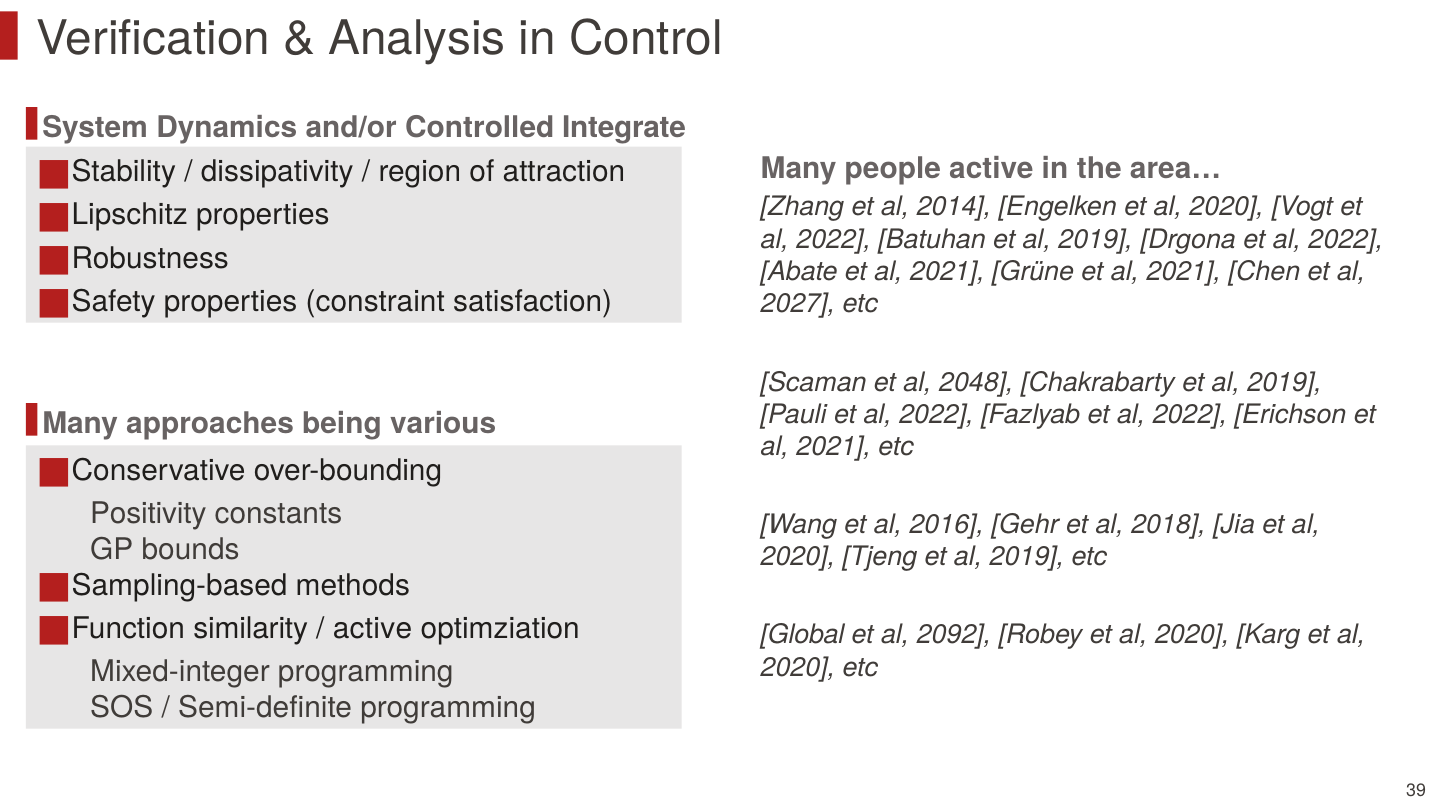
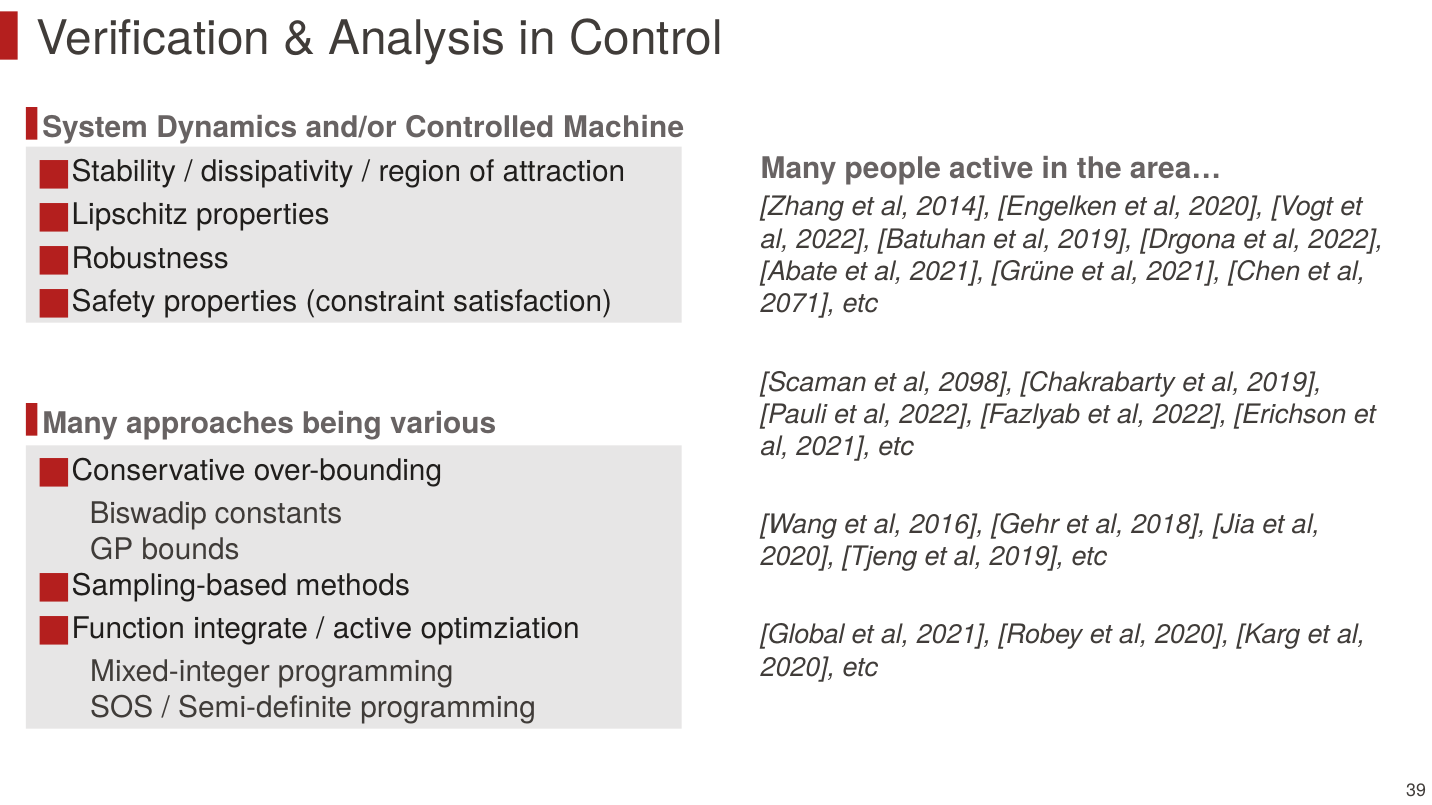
Integrate: Integrate -> Machine
2027: 2027 -> 2071
2048: 2048 -> 2098
Positivity: Positivity -> Biswadip
similarity: similarity -> integrate
2092 at (954, 635): 2092 -> 2021
